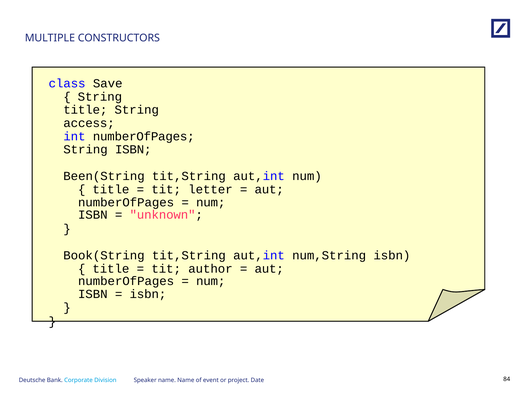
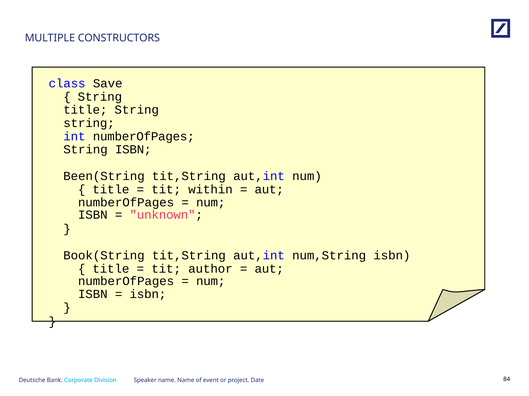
access at (89, 123): access -> string
letter: letter -> within
